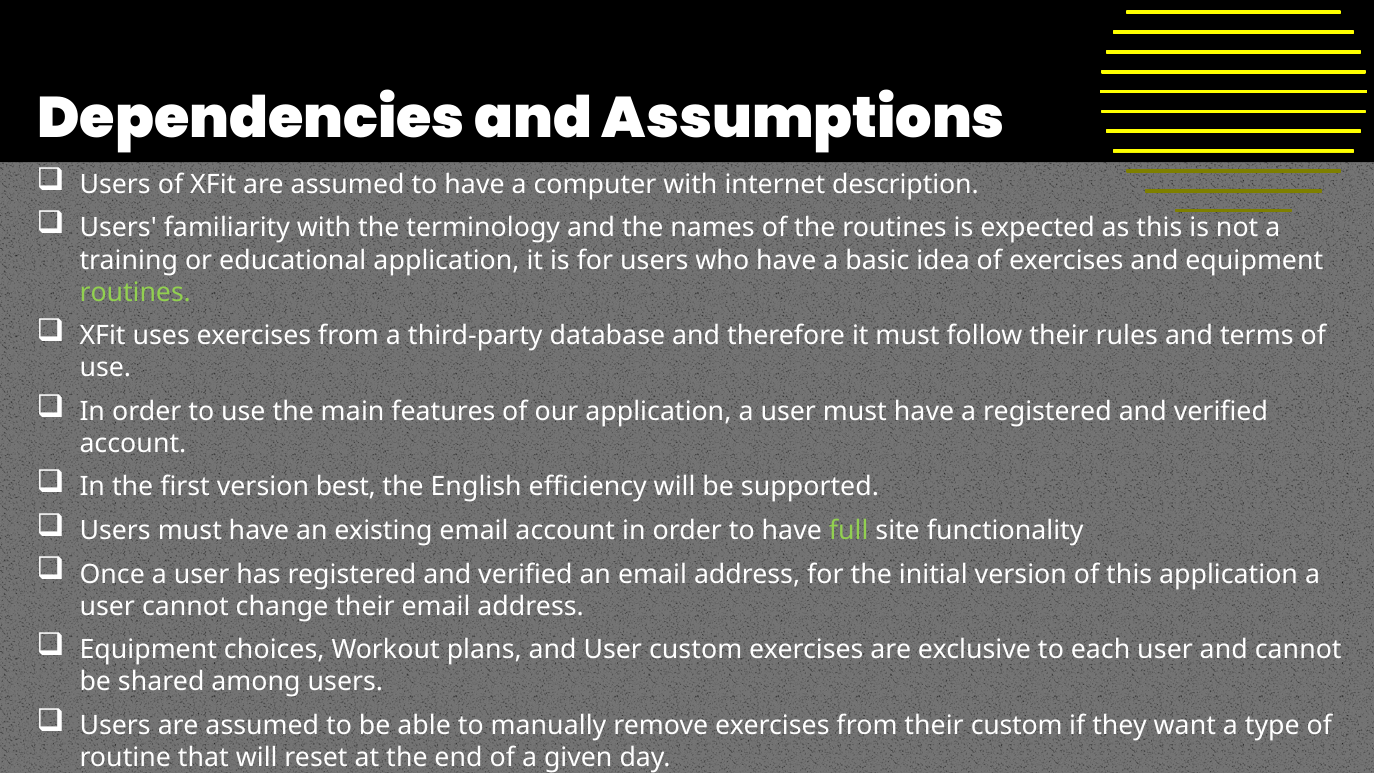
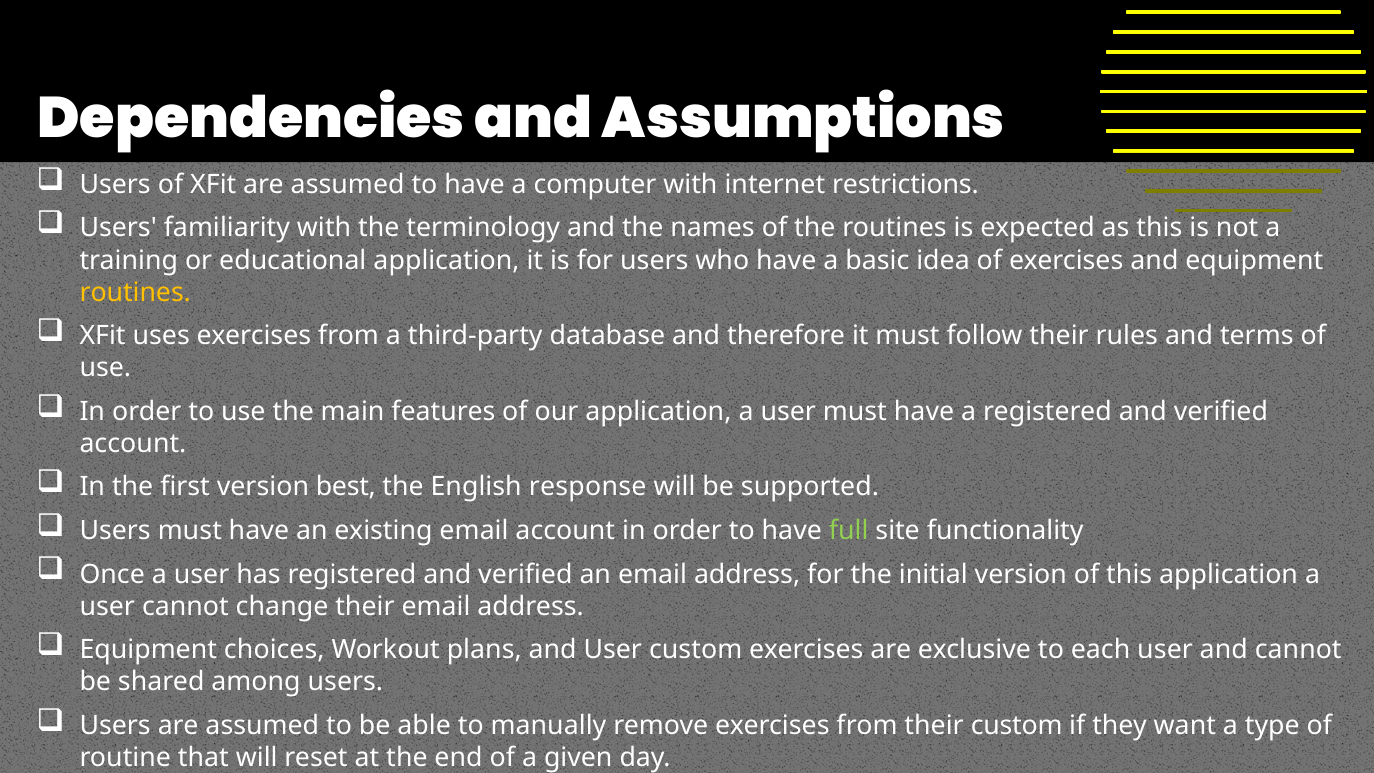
description: description -> restrictions
routines at (135, 292) colour: light green -> yellow
efficiency: efficiency -> response
